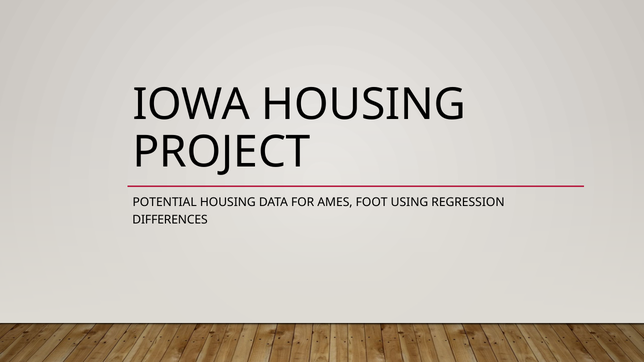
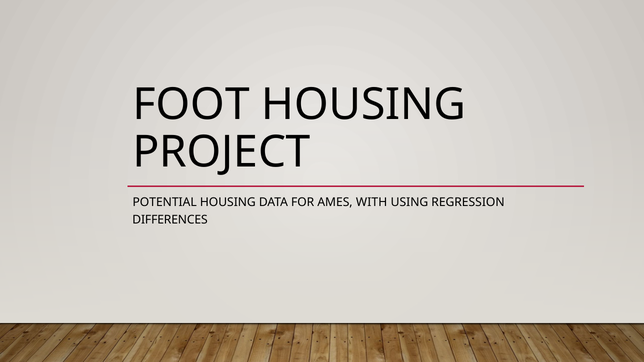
IOWA: IOWA -> FOOT
FOOT: FOOT -> WITH
